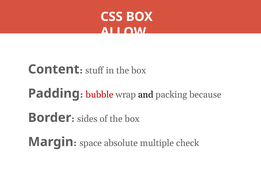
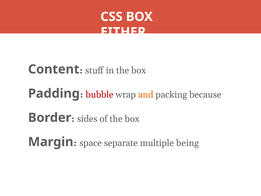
ALLOW: ALLOW -> EITHER
and colour: black -> orange
absolute: absolute -> separate
check: check -> being
